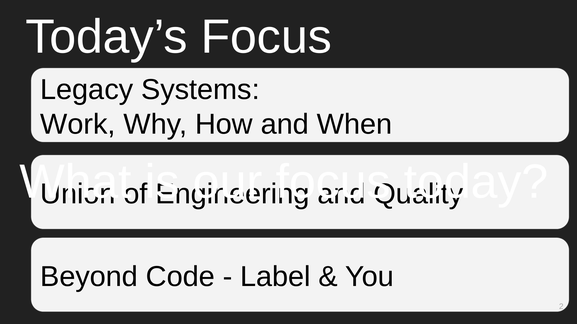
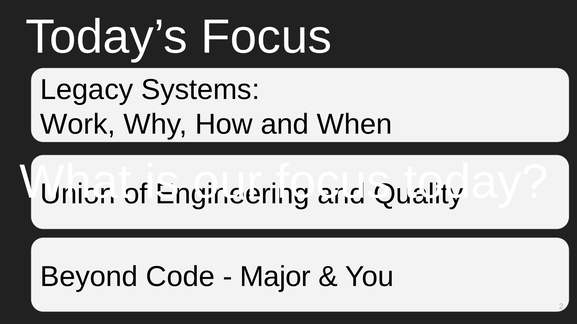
Label: Label -> Major
